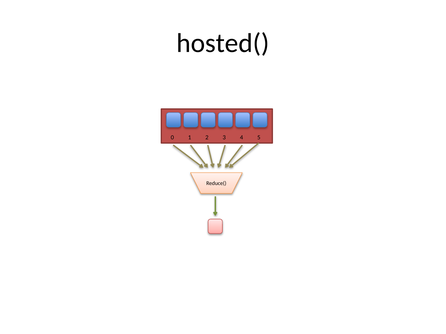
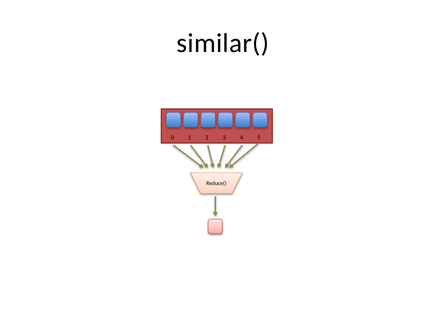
hosted(: hosted( -> similar(
